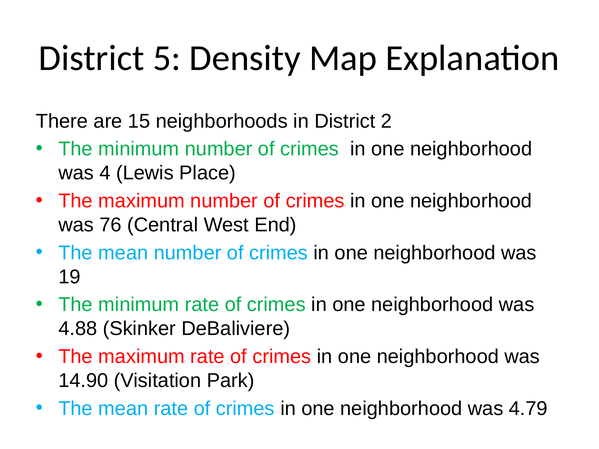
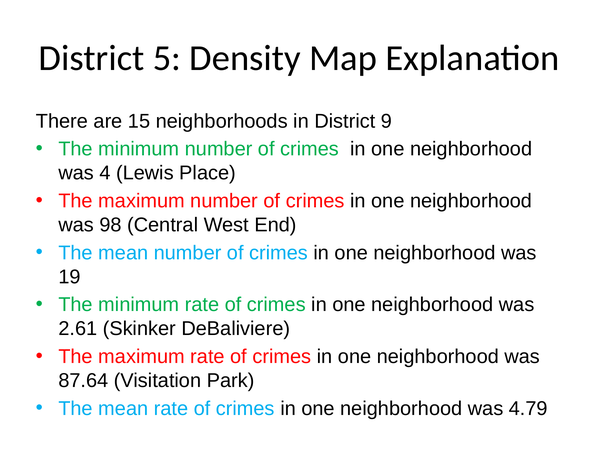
2: 2 -> 9
76: 76 -> 98
4.88: 4.88 -> 2.61
14.90: 14.90 -> 87.64
